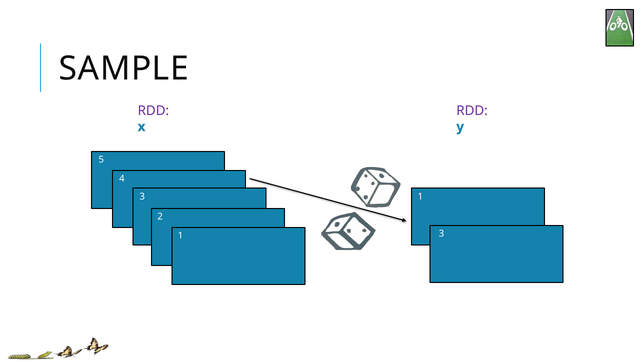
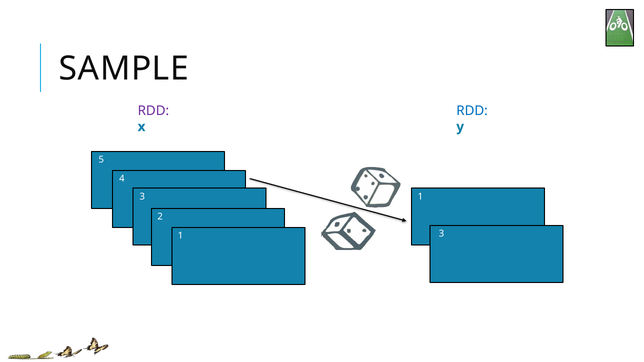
RDD at (472, 111) colour: purple -> blue
